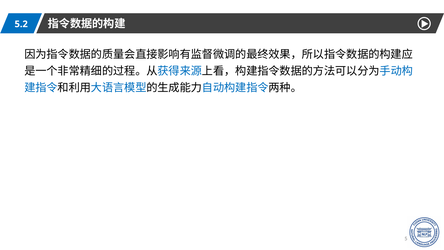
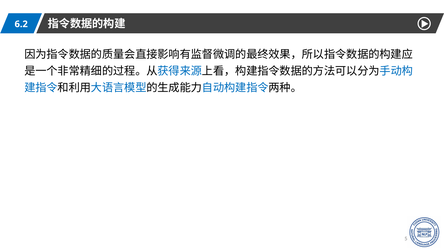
5.2: 5.2 -> 6.2
